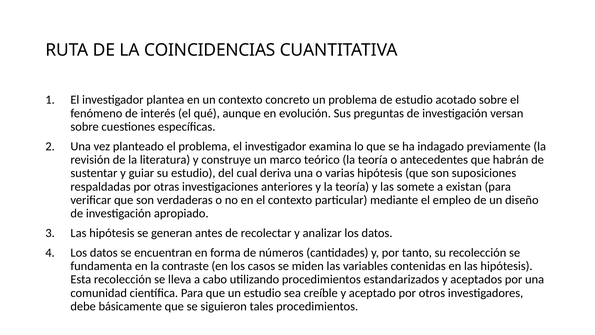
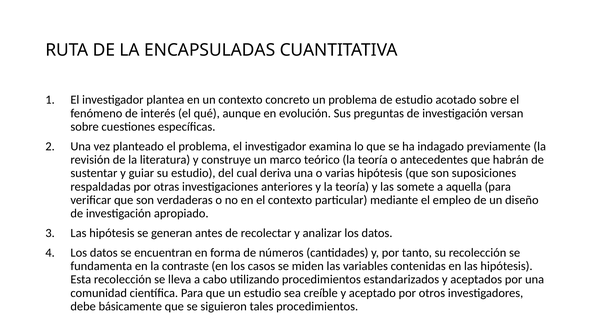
COINCIDENCIAS: COINCIDENCIAS -> ENCAPSULADAS
existan: existan -> aquella
